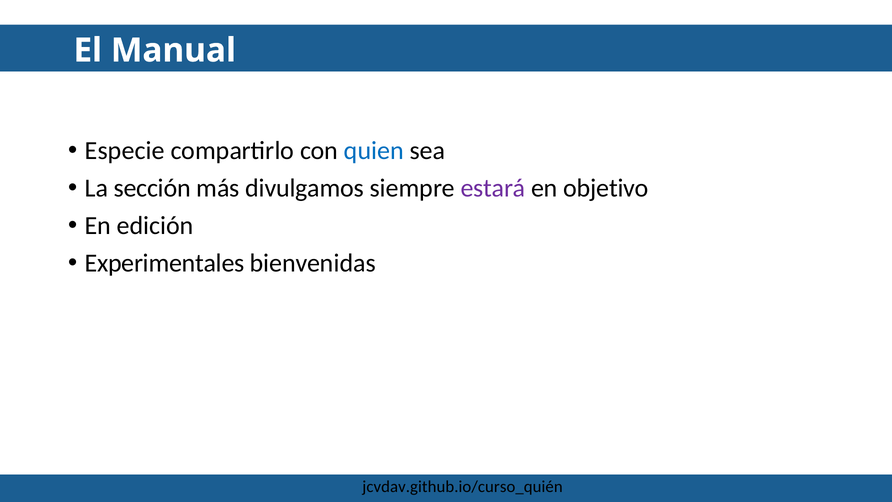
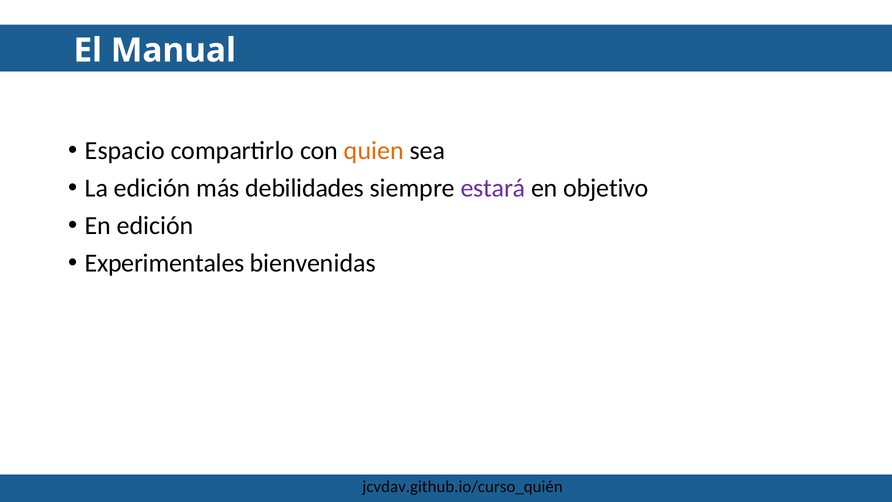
Especie: Especie -> Espacio
quien colour: blue -> orange
La sección: sección -> edición
divulgamos: divulgamos -> debilidades
